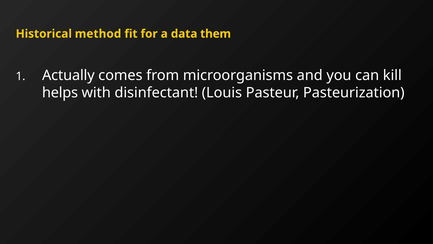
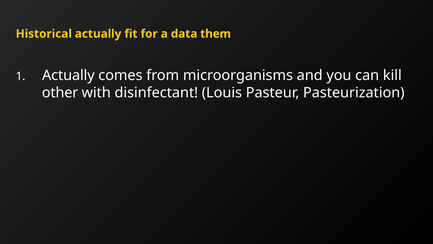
Historical method: method -> actually
helps: helps -> other
